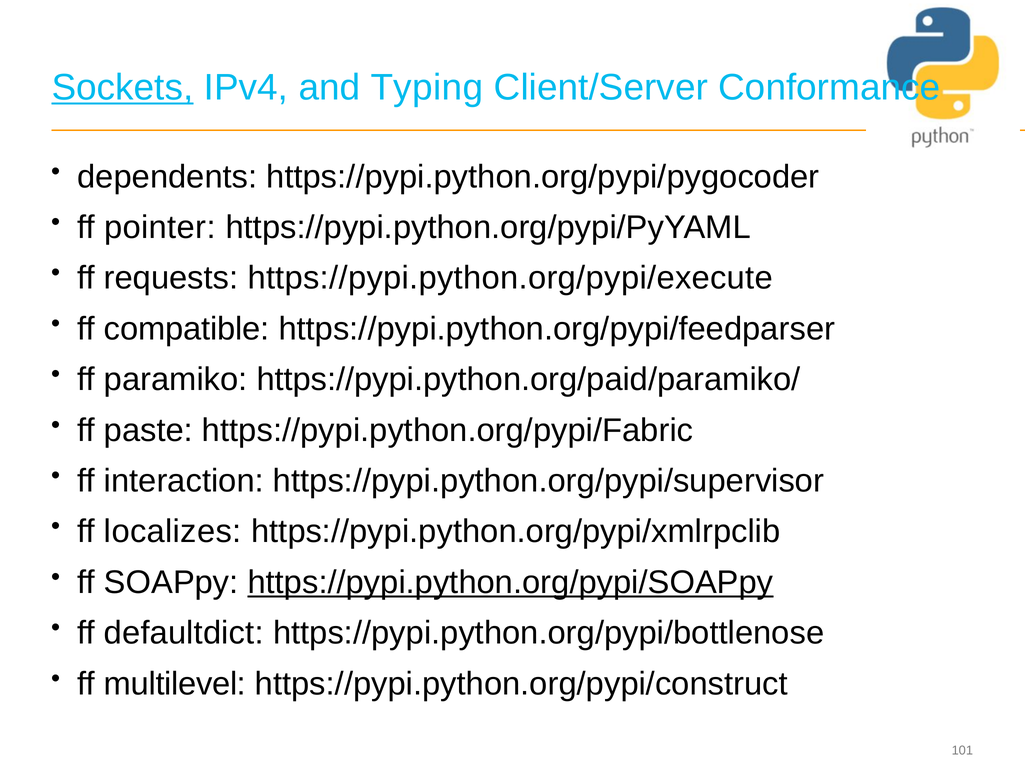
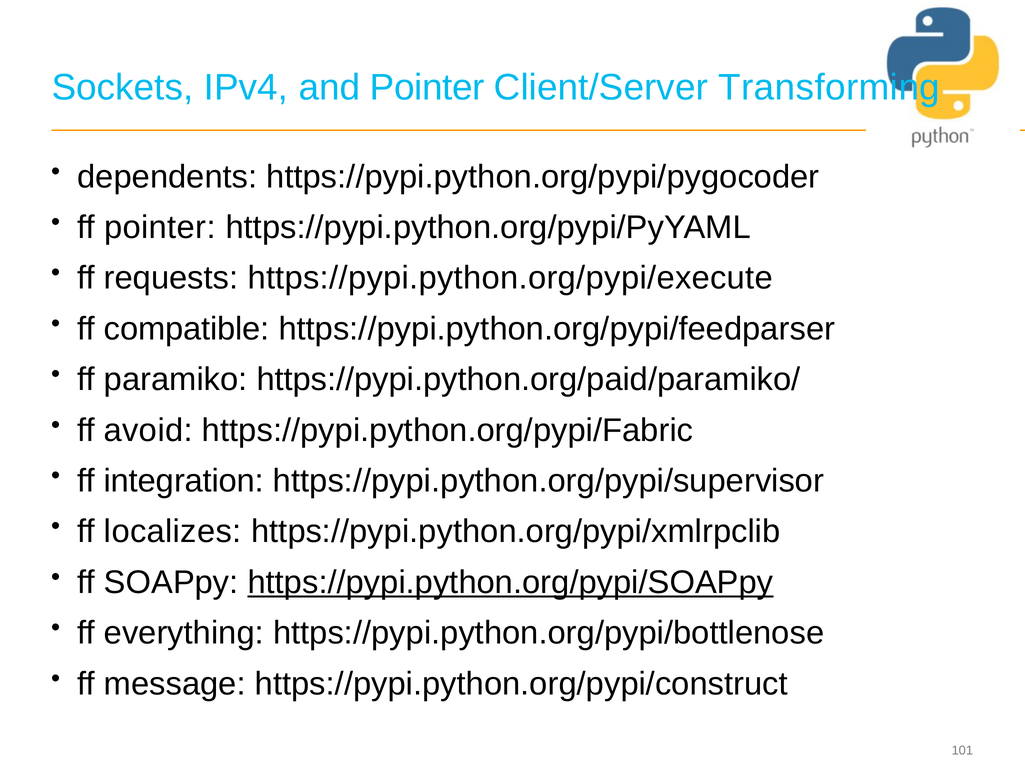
Sockets underline: present -> none
and Typing: Typing -> Pointer
Conformance: Conformance -> Transforming
paste: paste -> avoid
interaction: interaction -> integration
defaultdict: defaultdict -> everything
multilevel: multilevel -> message
